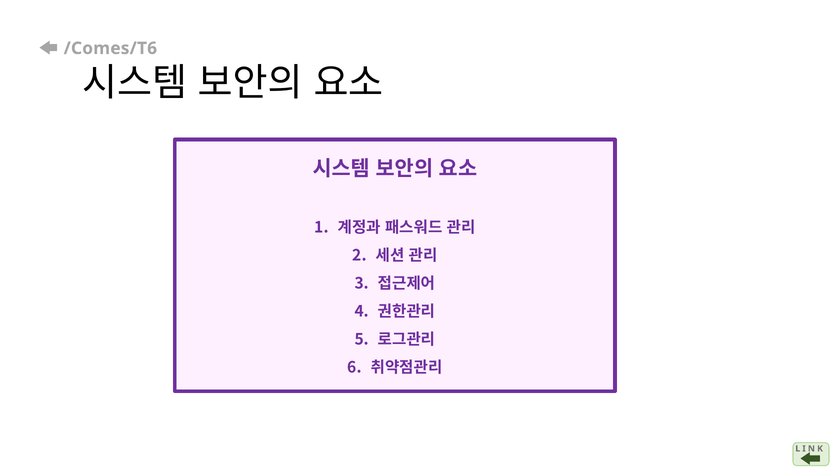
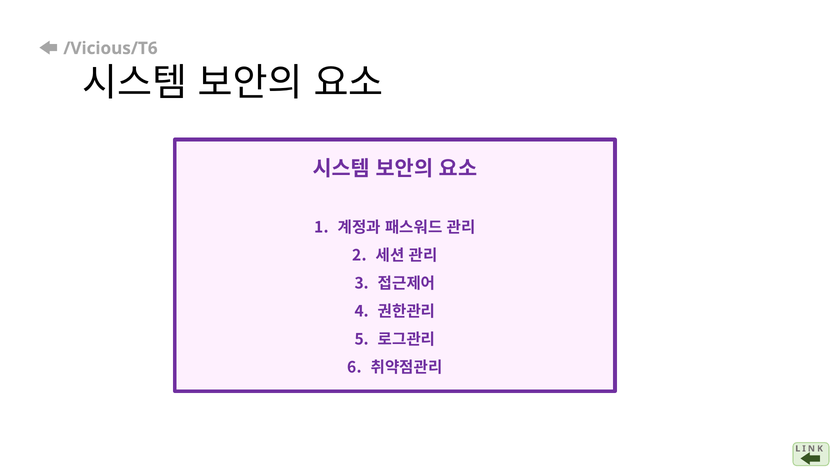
/Comes/T6: /Comes/T6 -> /Vicious/T6
